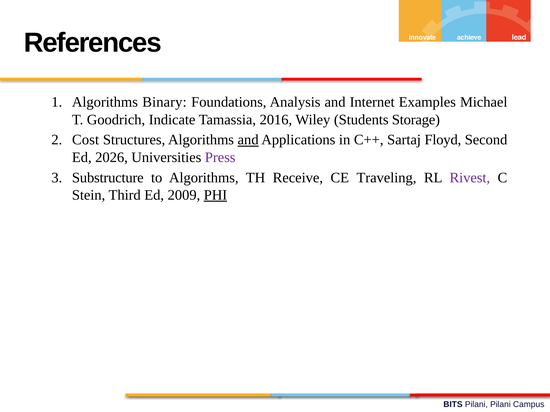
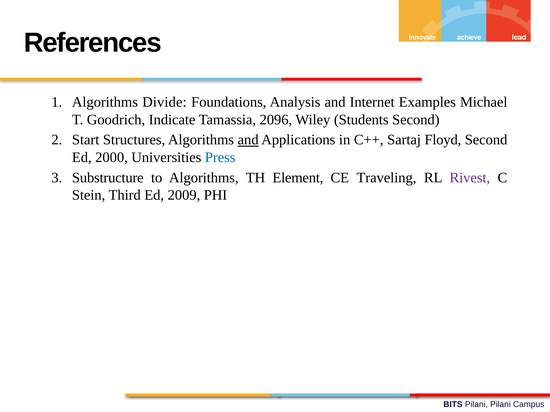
Binary: Binary -> Divide
2016: 2016 -> 2096
Students Storage: Storage -> Second
Cost: Cost -> Start
2026: 2026 -> 2000
Press colour: purple -> blue
Receive: Receive -> Element
PHI underline: present -> none
